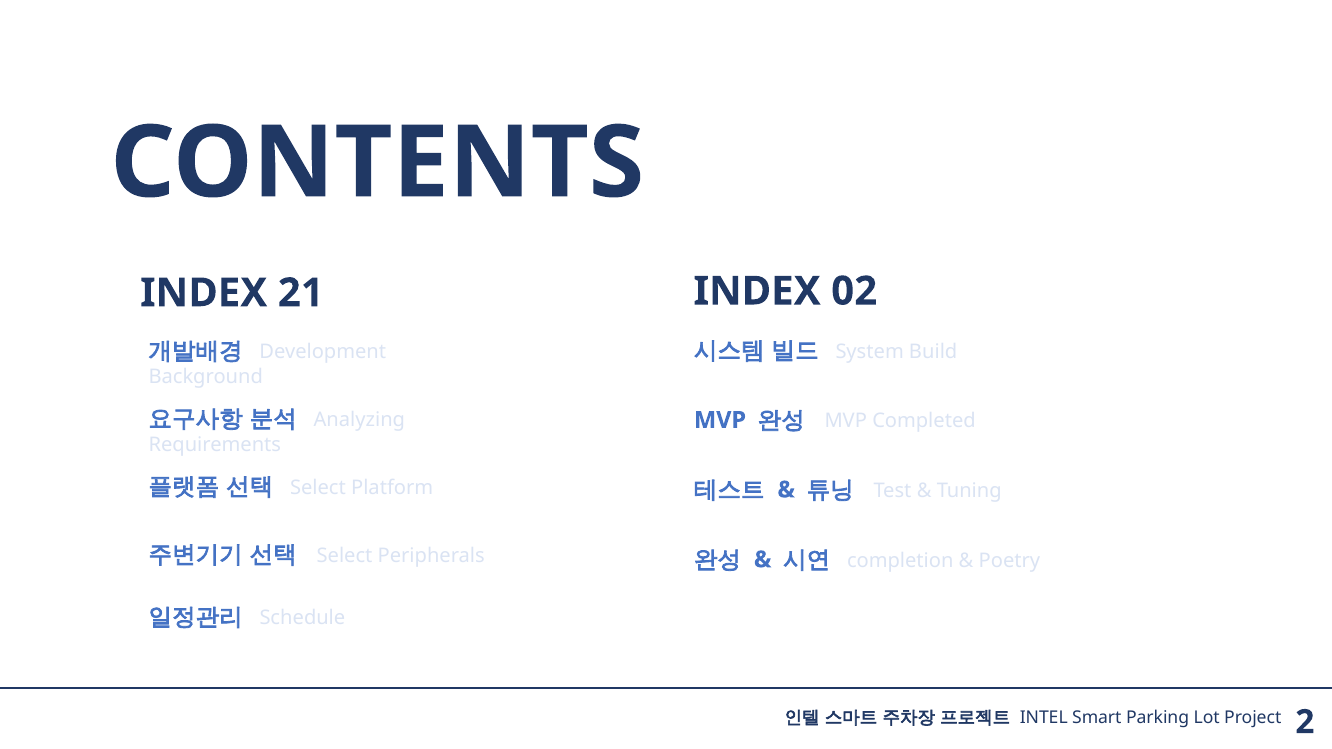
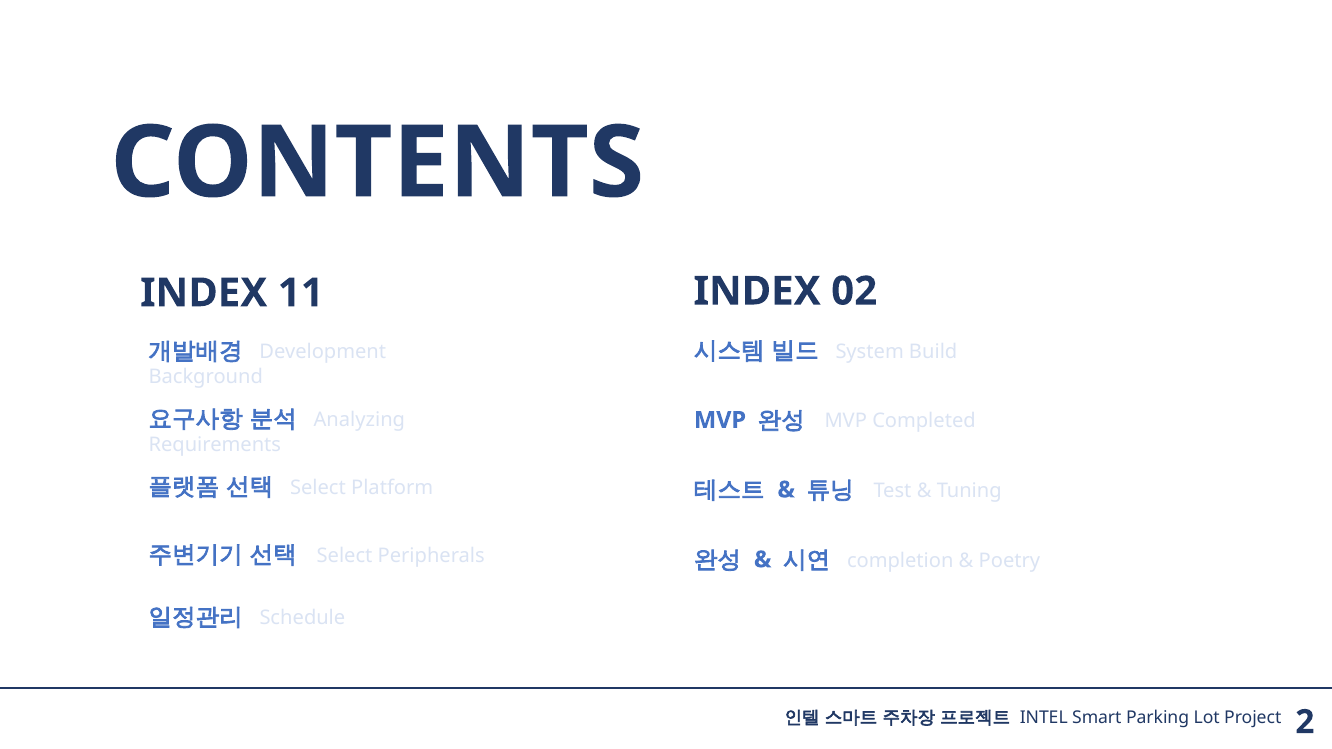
21: 21 -> 11
